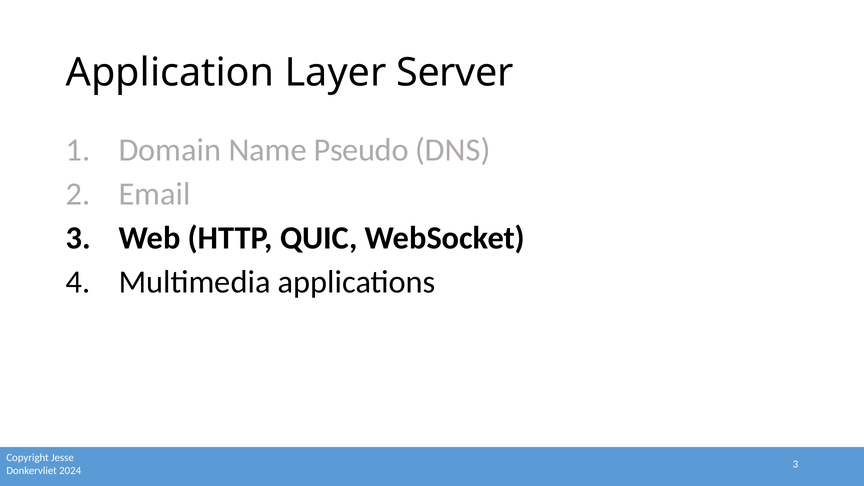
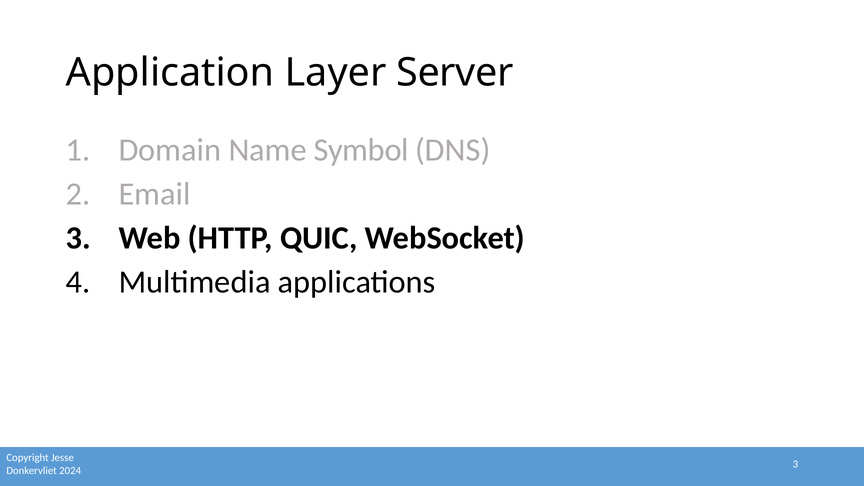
Pseudo: Pseudo -> Symbol
